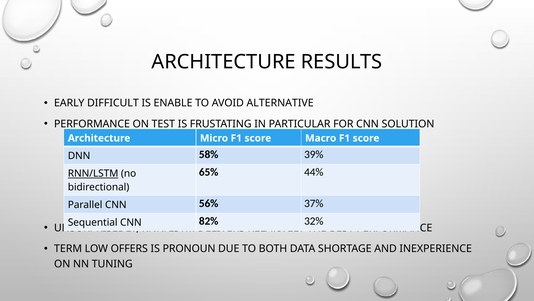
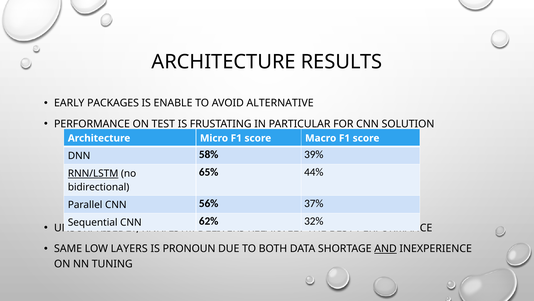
DIFFICULT: DIFFICULT -> PACKAGES
82%: 82% -> 62%
TERM: TERM -> SAME
OFFERS: OFFERS -> LAYERS
AND underline: none -> present
